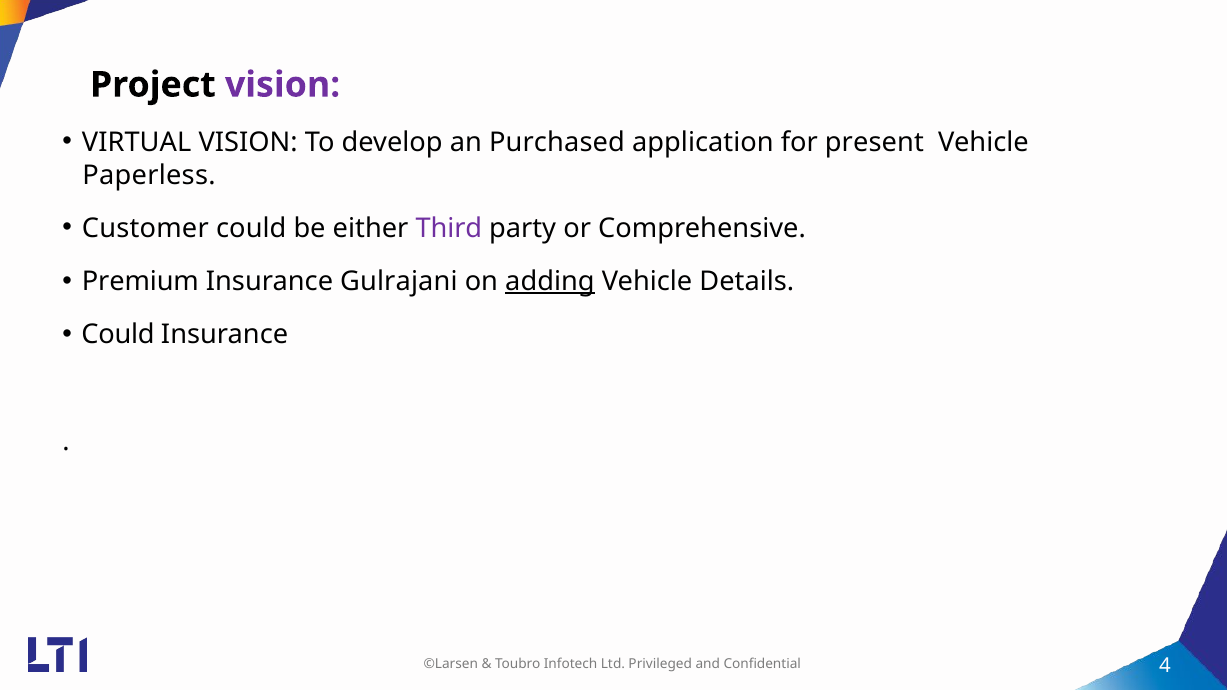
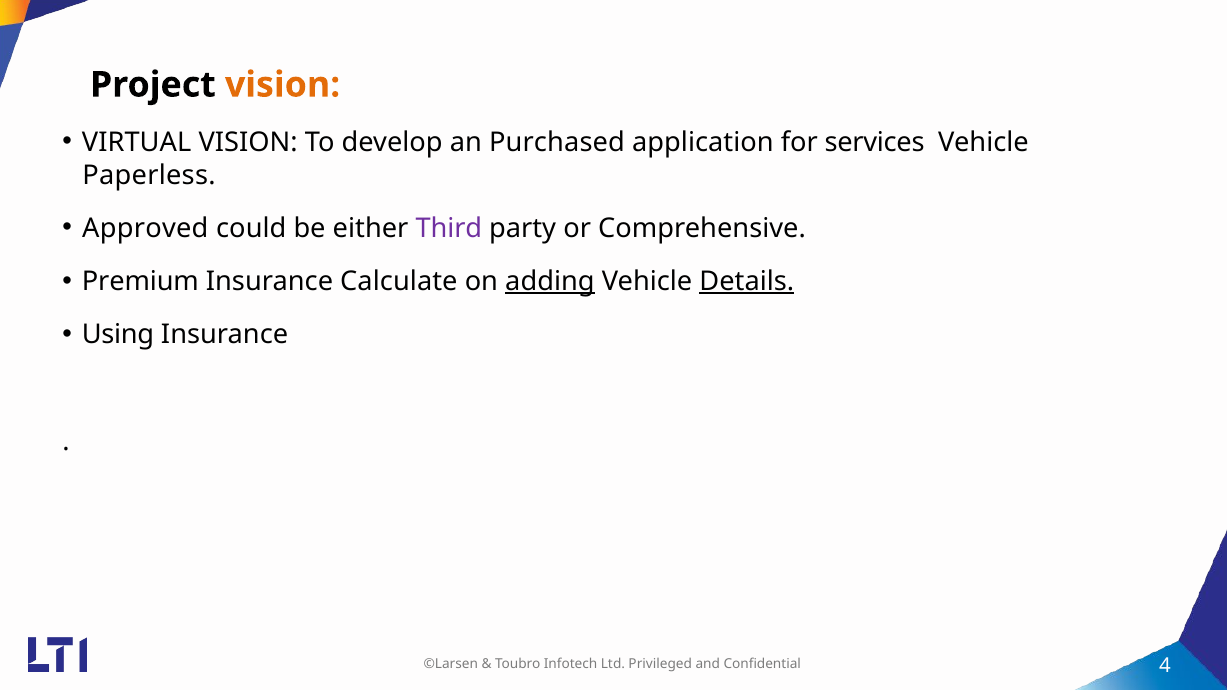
vision at (283, 85) colour: purple -> orange
present: present -> services
Customer: Customer -> Approved
Gulrajani: Gulrajani -> Calculate
Details underline: none -> present
Could at (118, 335): Could -> Using
